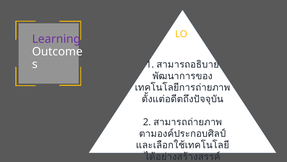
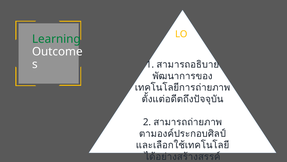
Learning colour: purple -> green
